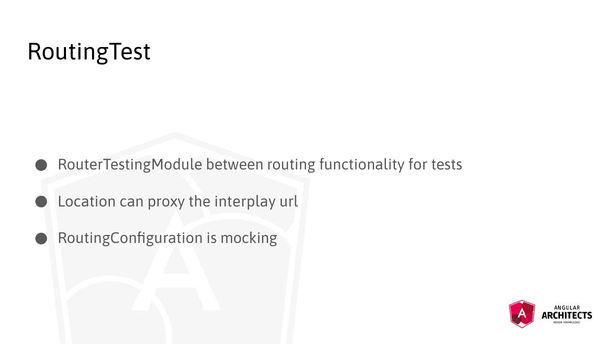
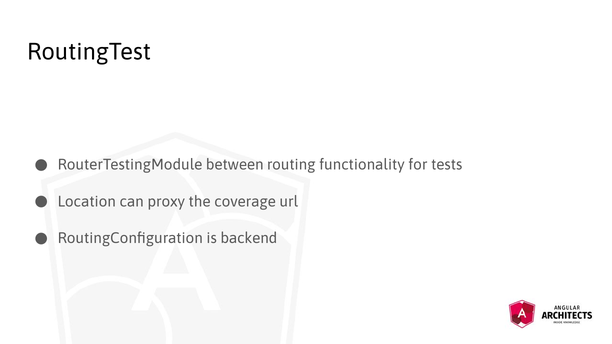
interplay: interplay -> coverage
mocking: mocking -> backend
